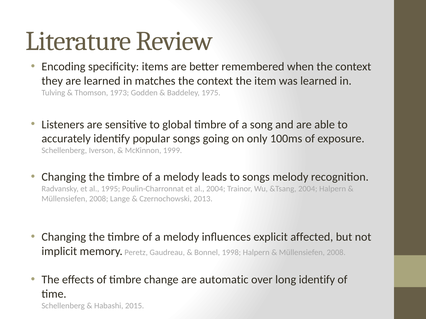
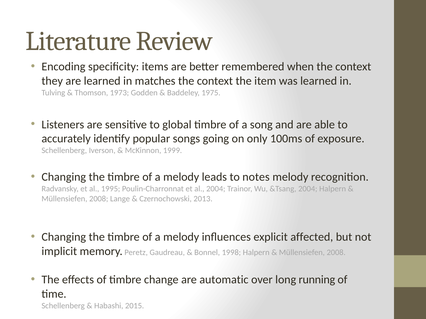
to songs: songs -> notes
long identify: identify -> running
